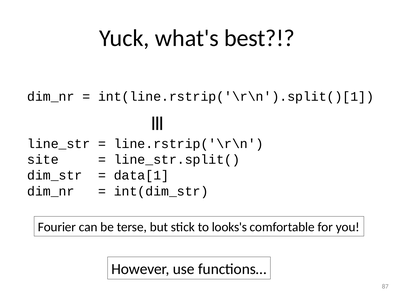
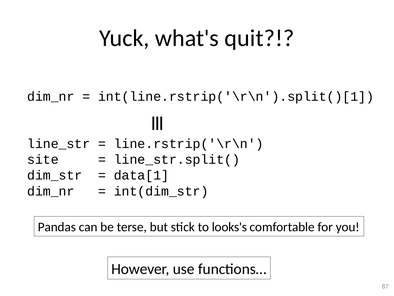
best: best -> quit
Fourier: Fourier -> Pandas
